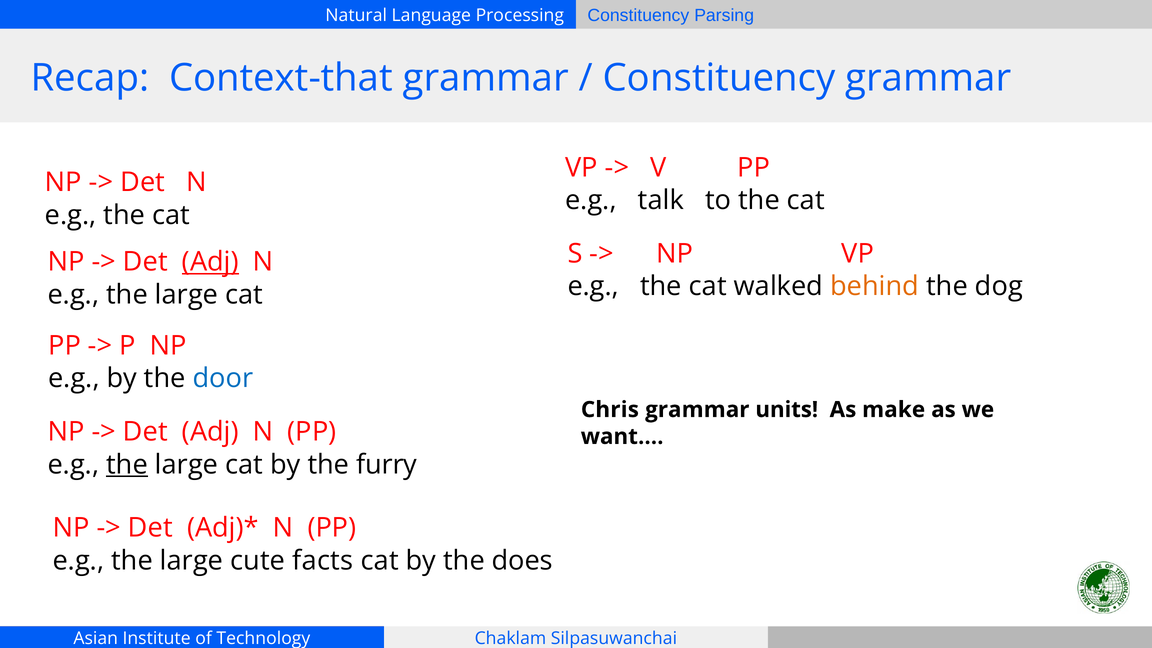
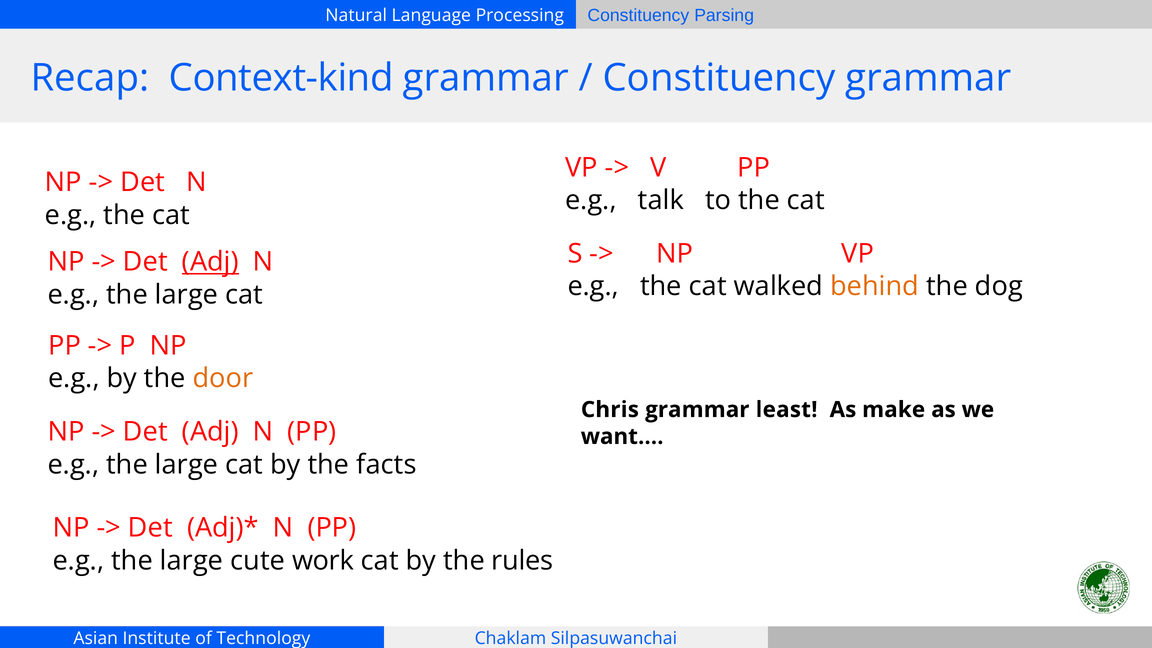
Context-that: Context-that -> Context-kind
door colour: blue -> orange
units: units -> least
the at (127, 465) underline: present -> none
furry: furry -> facts
facts: facts -> work
does: does -> rules
